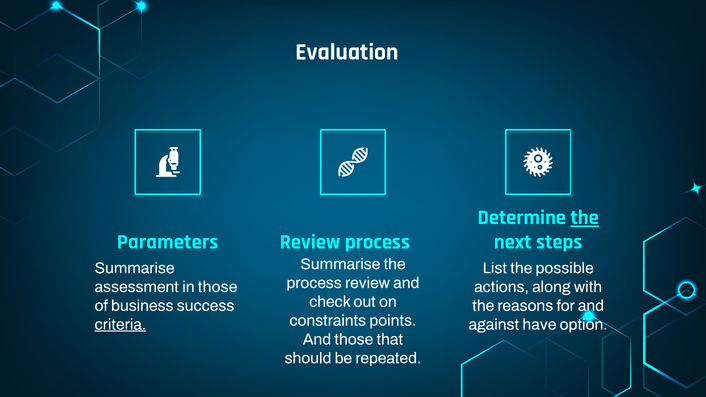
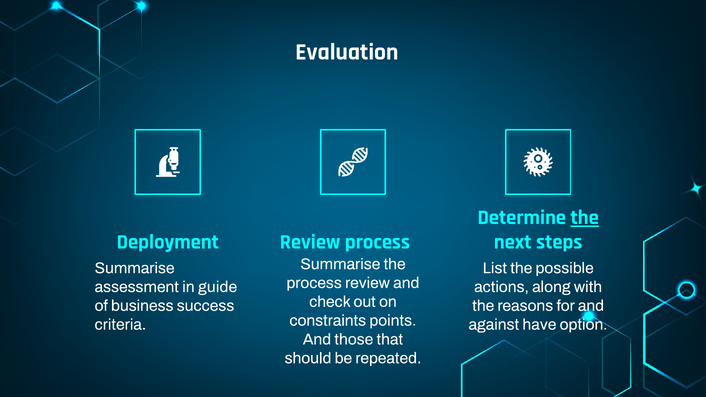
Parameters: Parameters -> Deployment
in those: those -> guide
criteria underline: present -> none
